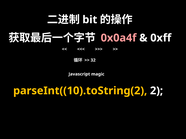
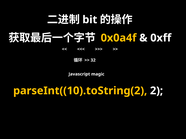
0x0a4f colour: pink -> yellow
